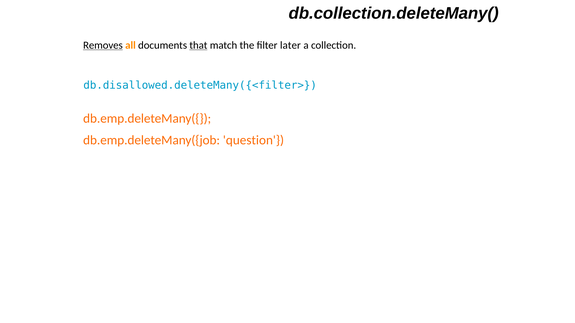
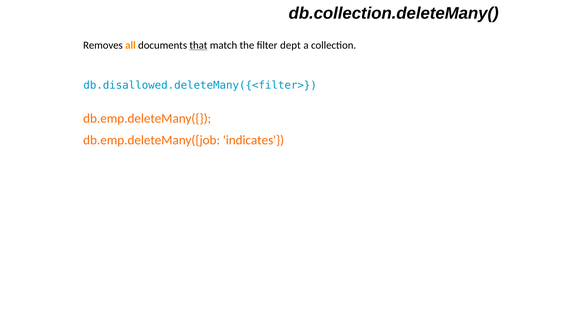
Removes underline: present -> none
later: later -> dept
question: question -> indicates
